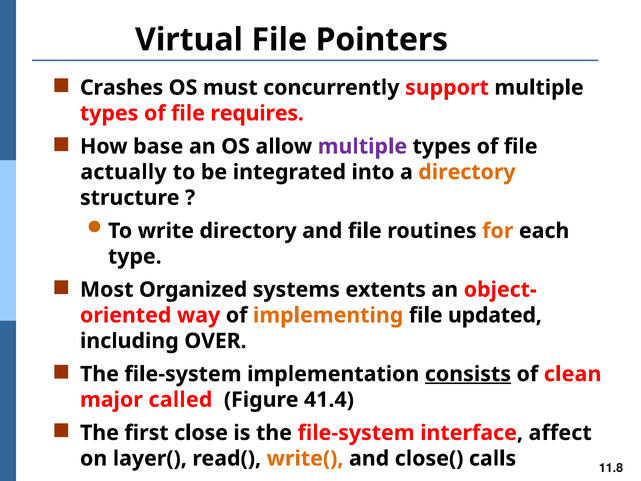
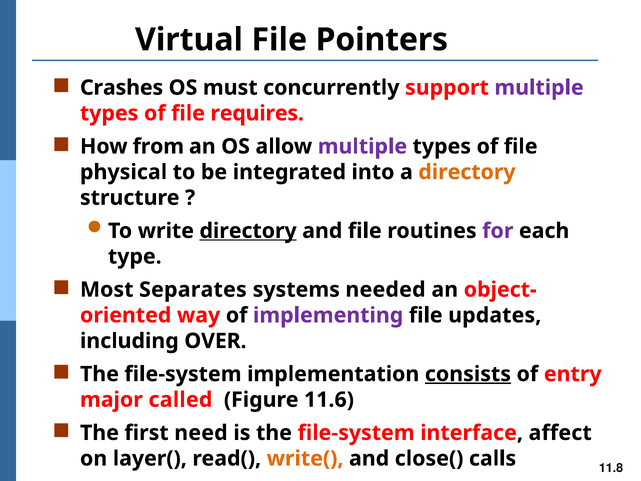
multiple at (539, 88) colour: black -> purple
base: base -> from
actually: actually -> physical
directory at (248, 231) underline: none -> present
for colour: orange -> purple
Organized: Organized -> Separates
extents: extents -> needed
implementing colour: orange -> purple
updated: updated -> updates
clean: clean -> entry
41.4: 41.4 -> 11.6
close: close -> need
